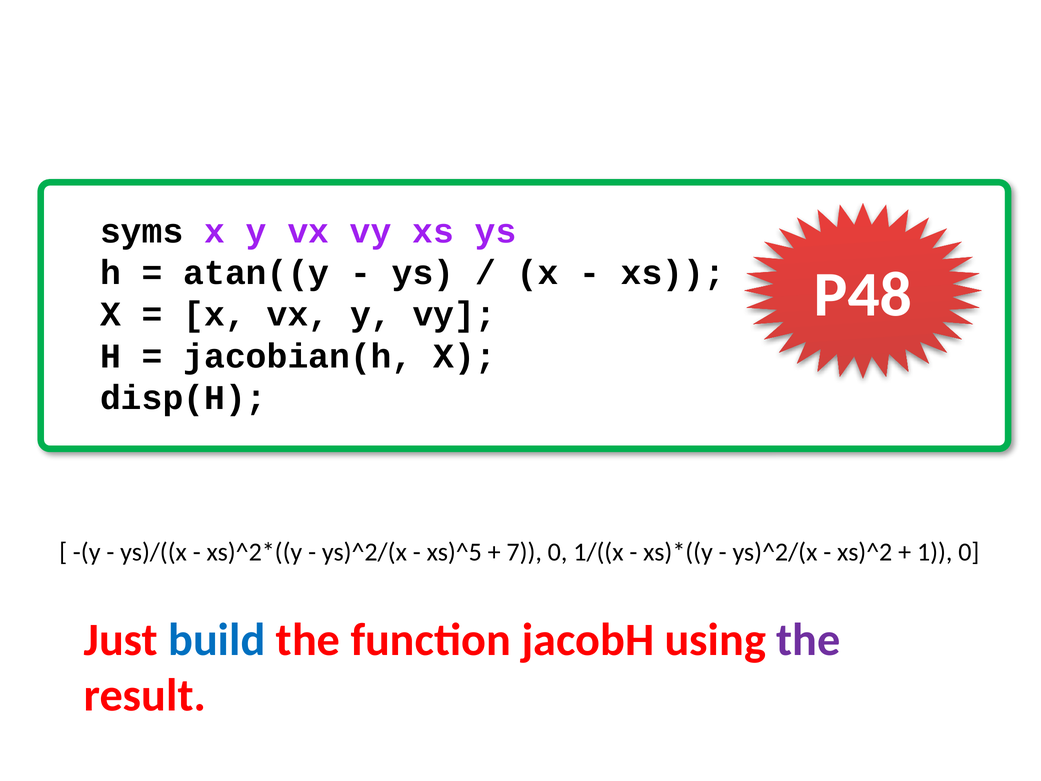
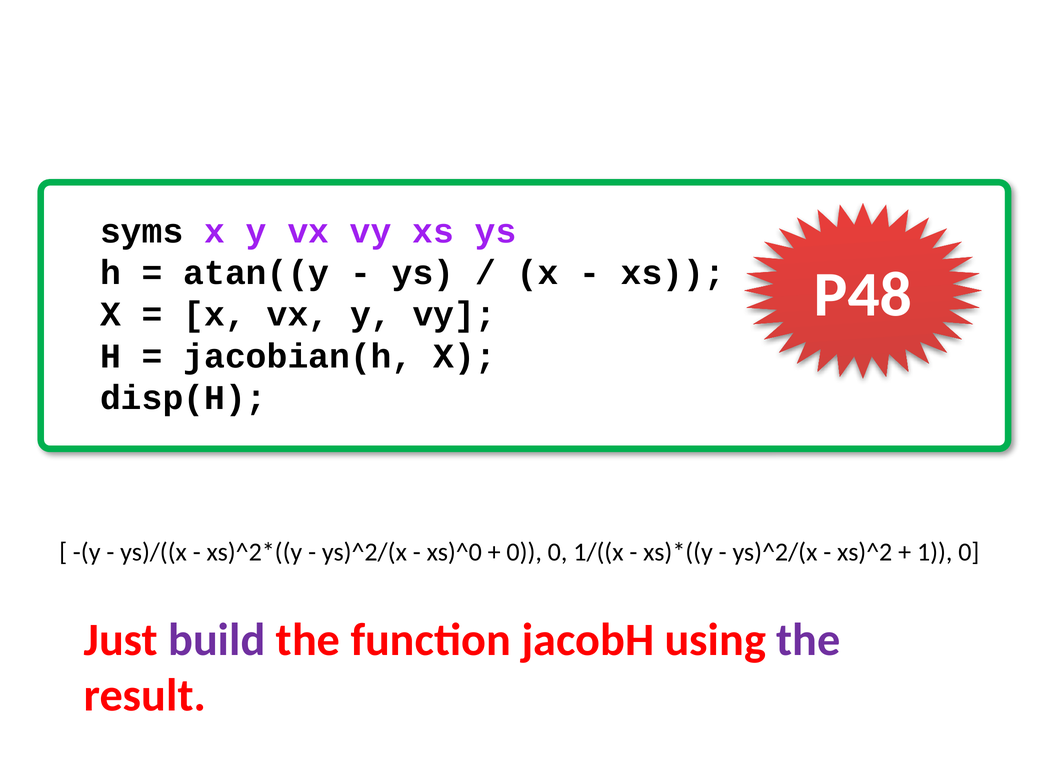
xs)^5: xs)^5 -> xs)^0
7 at (524, 552): 7 -> 0
build colour: blue -> purple
